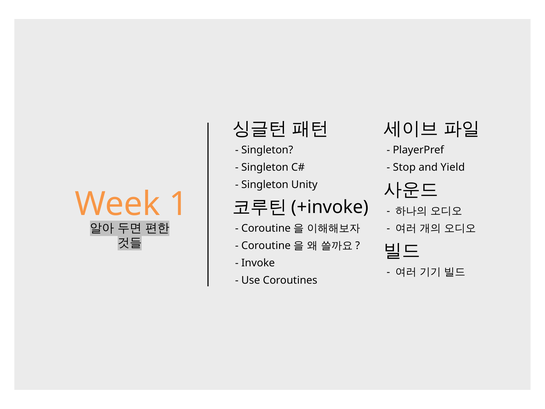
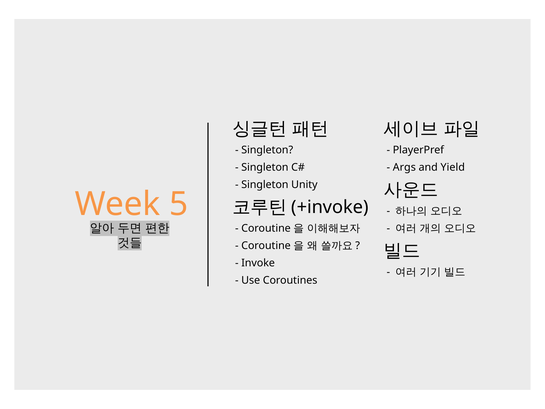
Stop: Stop -> Args
1: 1 -> 5
